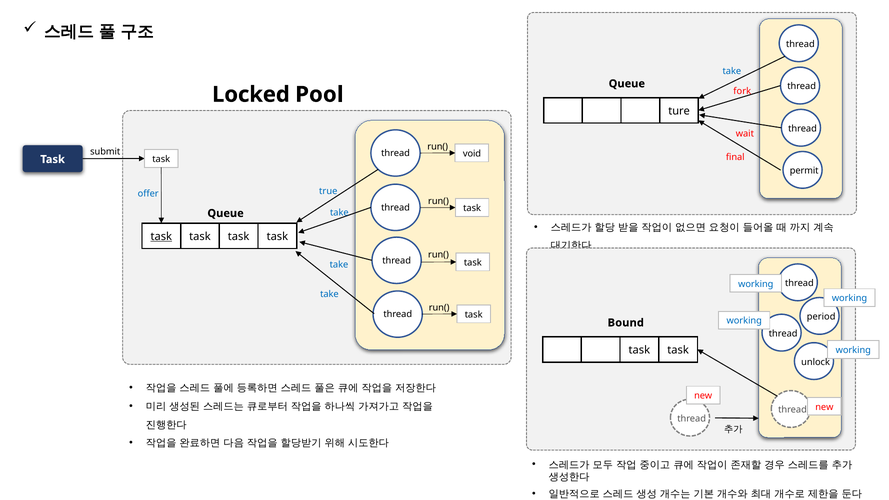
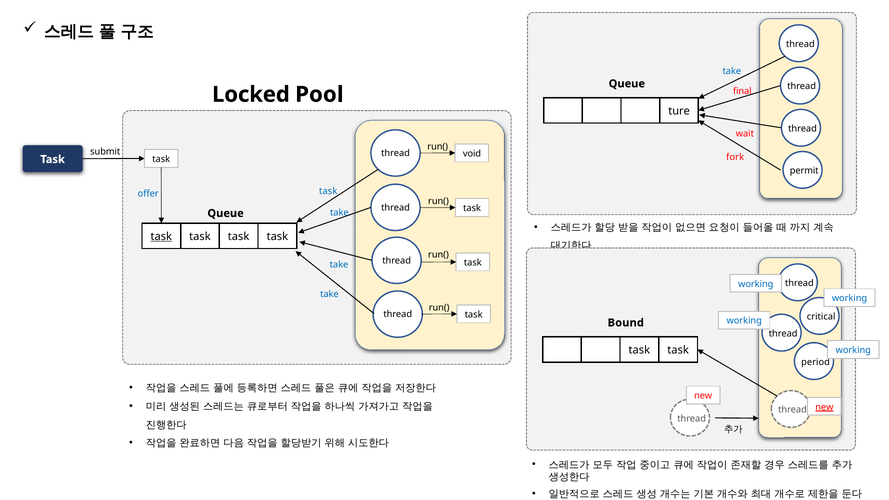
fork: fork -> final
final: final -> fork
true at (328, 191): true -> task
period: period -> critical
unlock: unlock -> period
new at (824, 407) underline: none -> present
